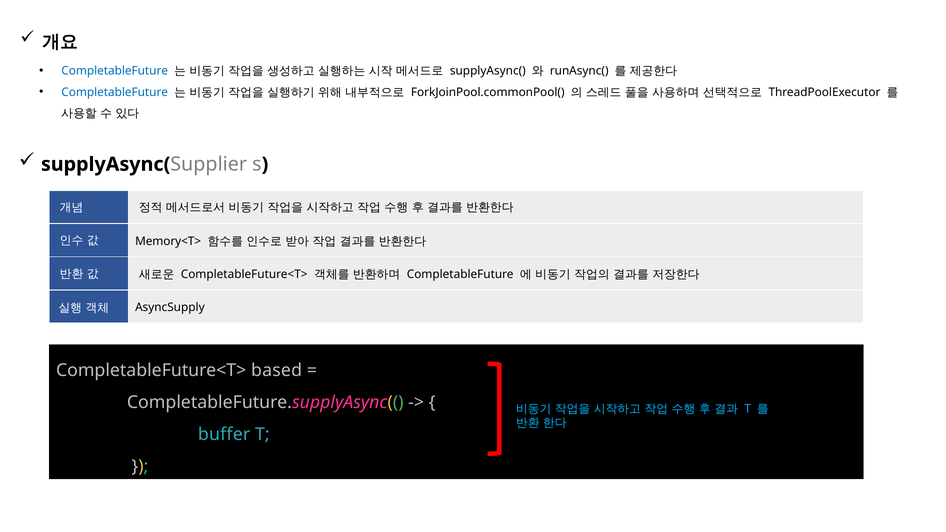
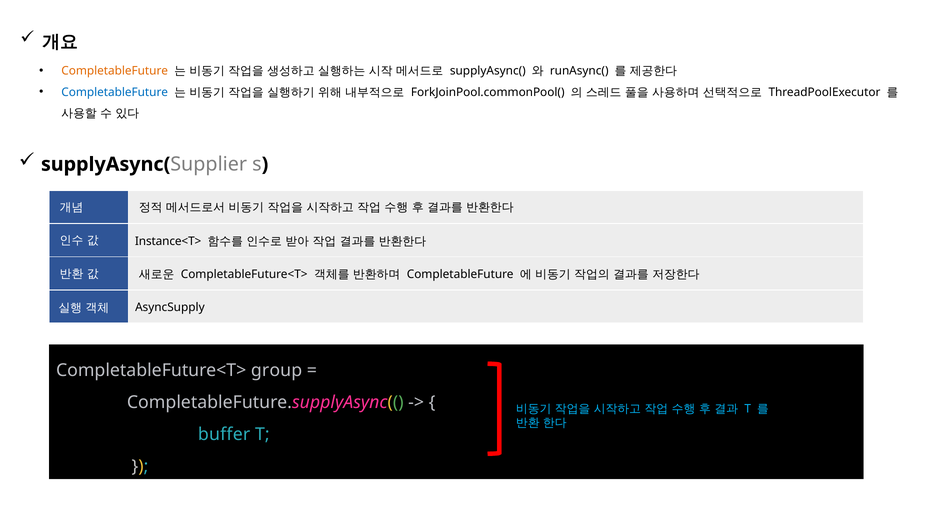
CompletableFuture at (115, 71) colour: blue -> orange
Memory<T>: Memory<T> -> Instance<T>
based: based -> group
